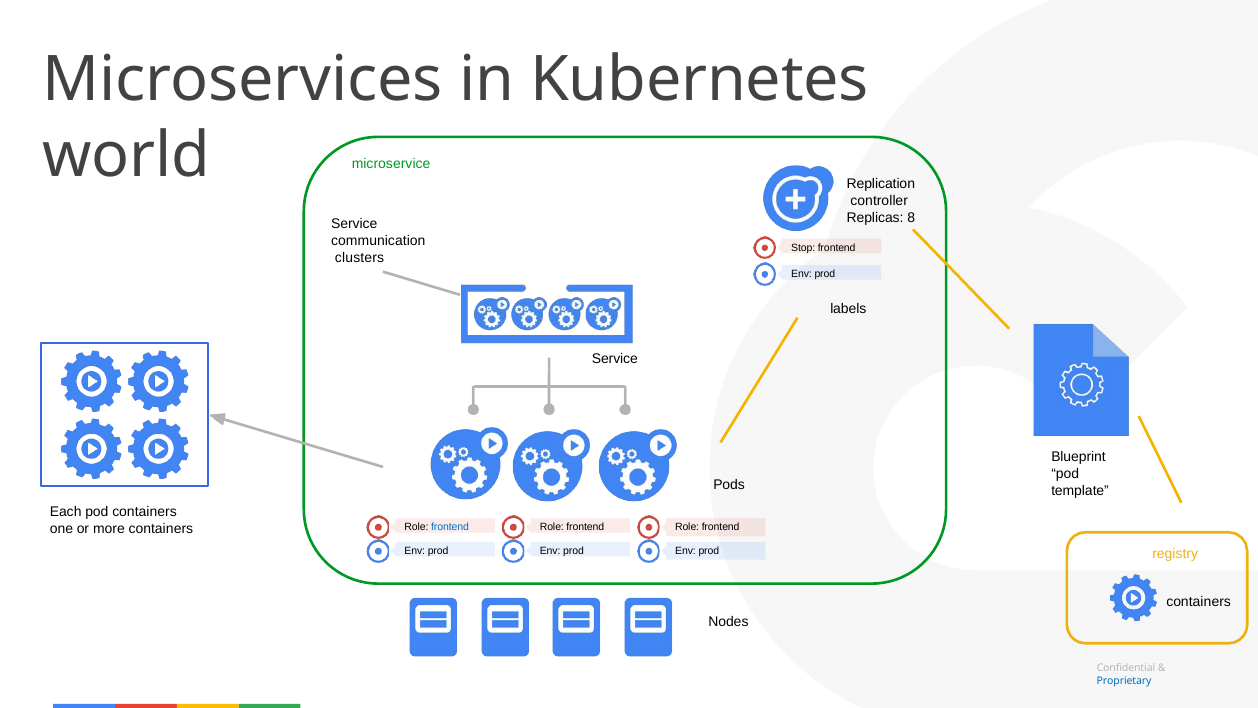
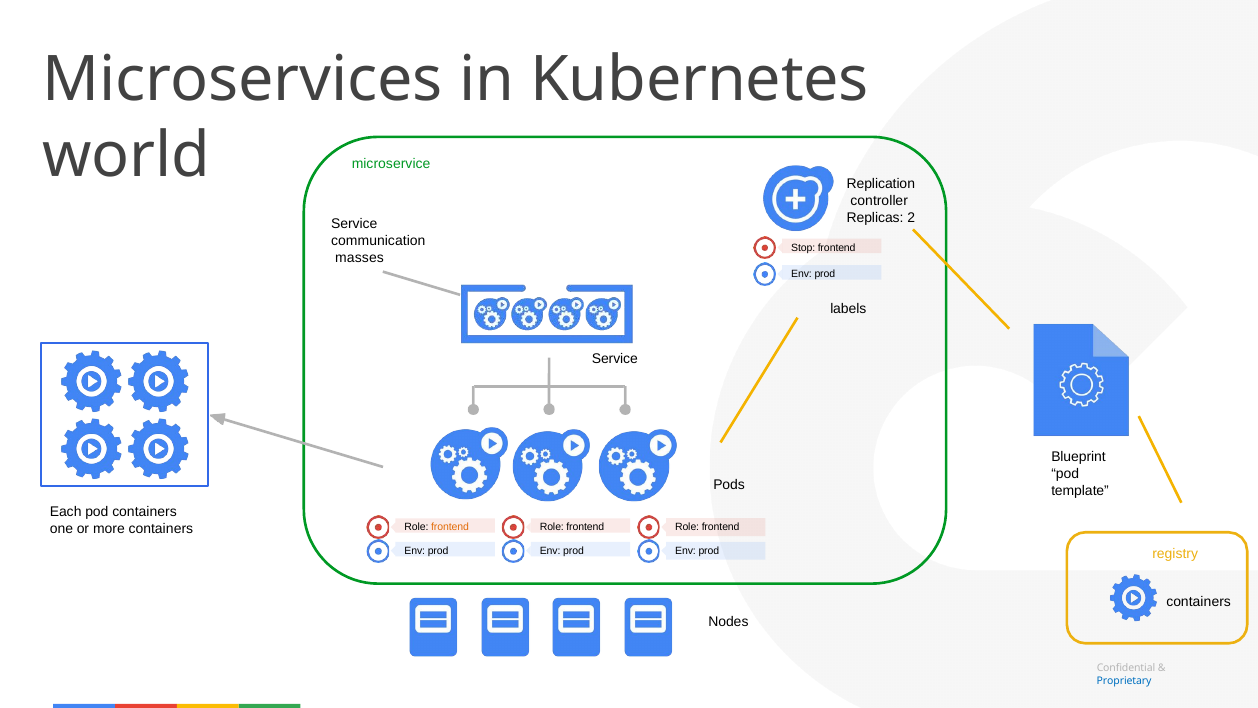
8: 8 -> 2
clusters: clusters -> masses
frontend at (450, 527) colour: blue -> orange
